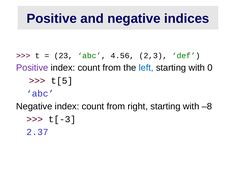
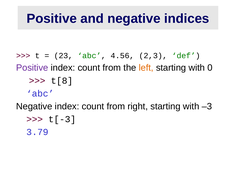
left colour: blue -> orange
t[5: t[5 -> t[8
–8: –8 -> –3
2.37: 2.37 -> 3.79
